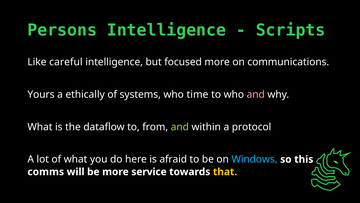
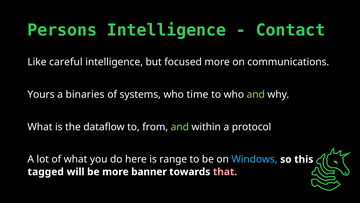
Scripts: Scripts -> Contact
ethically: ethically -> binaries
and at (256, 94) colour: pink -> light green
afraid: afraid -> range
comms: comms -> tagged
service: service -> banner
that colour: yellow -> pink
